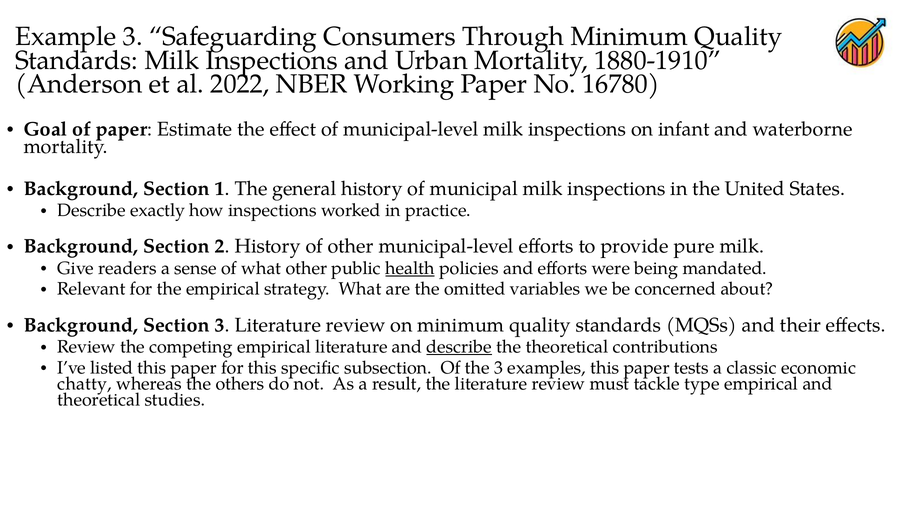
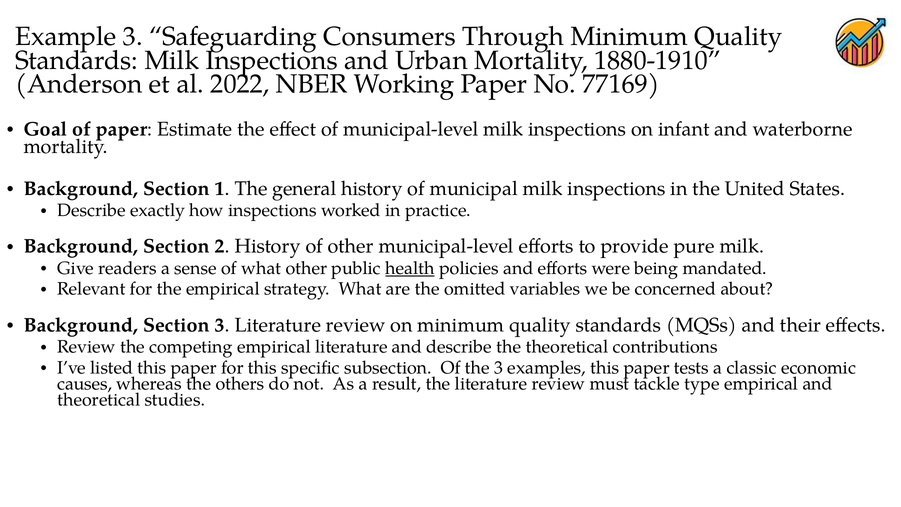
16780: 16780 -> 77169
describe at (459, 347) underline: present -> none
chatty: chatty -> causes
